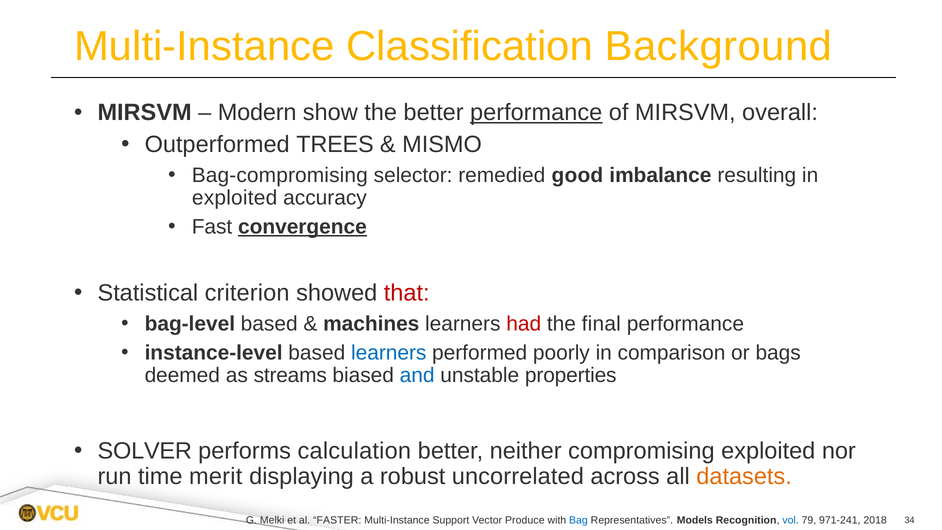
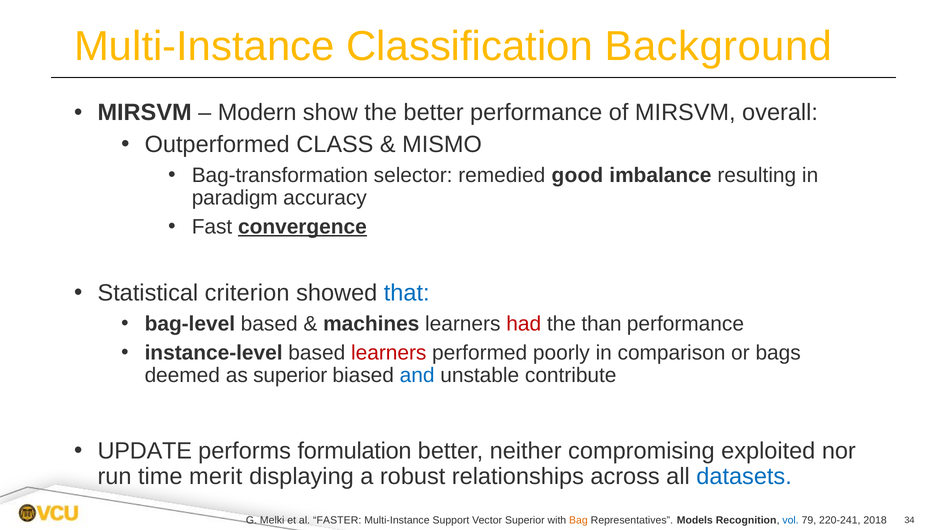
performance at (536, 113) underline: present -> none
TREES: TREES -> CLASS
Bag-compromising: Bag-compromising -> Bag-transformation
exploited at (235, 198): exploited -> paradigm
that colour: red -> blue
final: final -> than
learners at (389, 353) colour: blue -> red
as streams: streams -> superior
properties: properties -> contribute
SOLVER: SOLVER -> UPDATE
calculation: calculation -> formulation
uncorrelated: uncorrelated -> relationships
datasets colour: orange -> blue
Vector Produce: Produce -> Superior
Bag colour: blue -> orange
971-241: 971-241 -> 220-241
